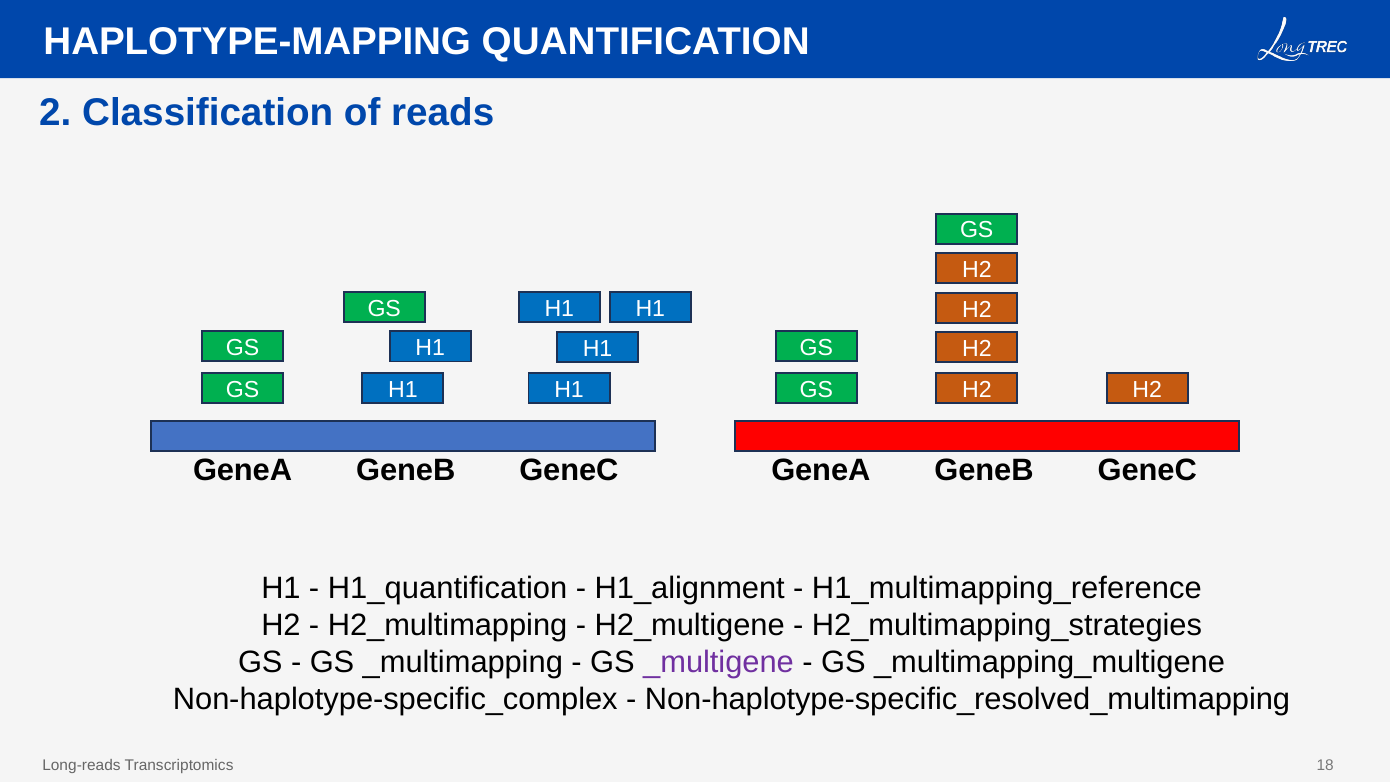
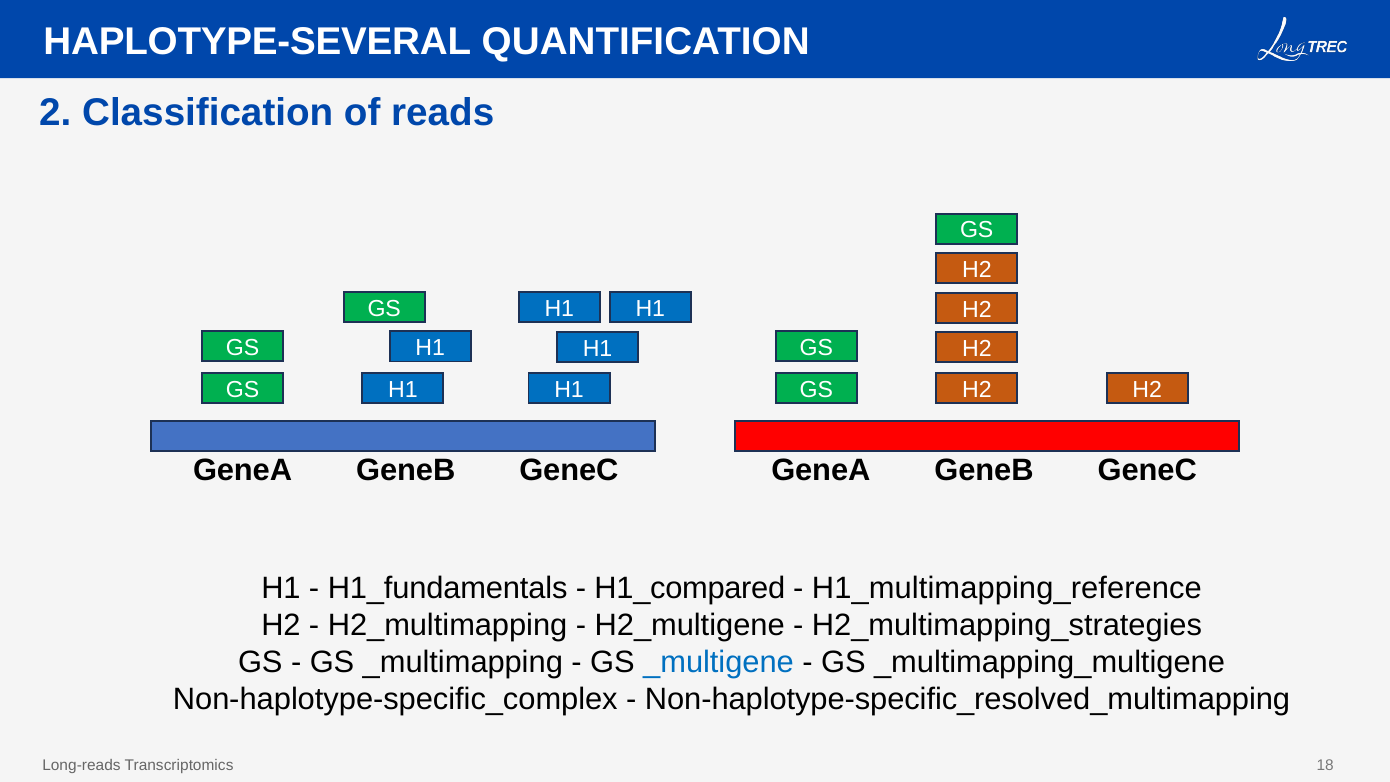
HAPLOTYPE-MAPPING: HAPLOTYPE-MAPPING -> HAPLOTYPE-SEVERAL
H1_quantification: H1_quantification -> H1_fundamentals
H1_alignment: H1_alignment -> H1_compared
_multigene colour: purple -> blue
